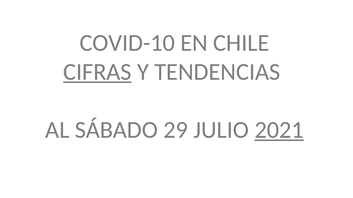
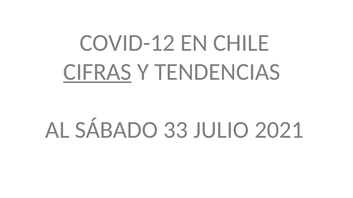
COVID-10: COVID-10 -> COVID-12
29: 29 -> 33
2021 underline: present -> none
